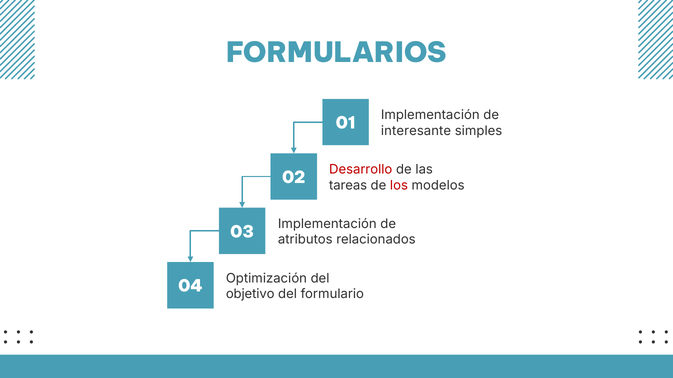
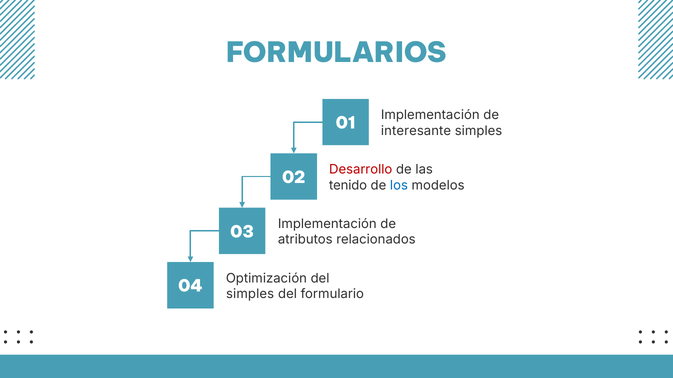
tareas: tareas -> tenido
los colour: red -> blue
objetivo at (250, 294): objetivo -> simples
